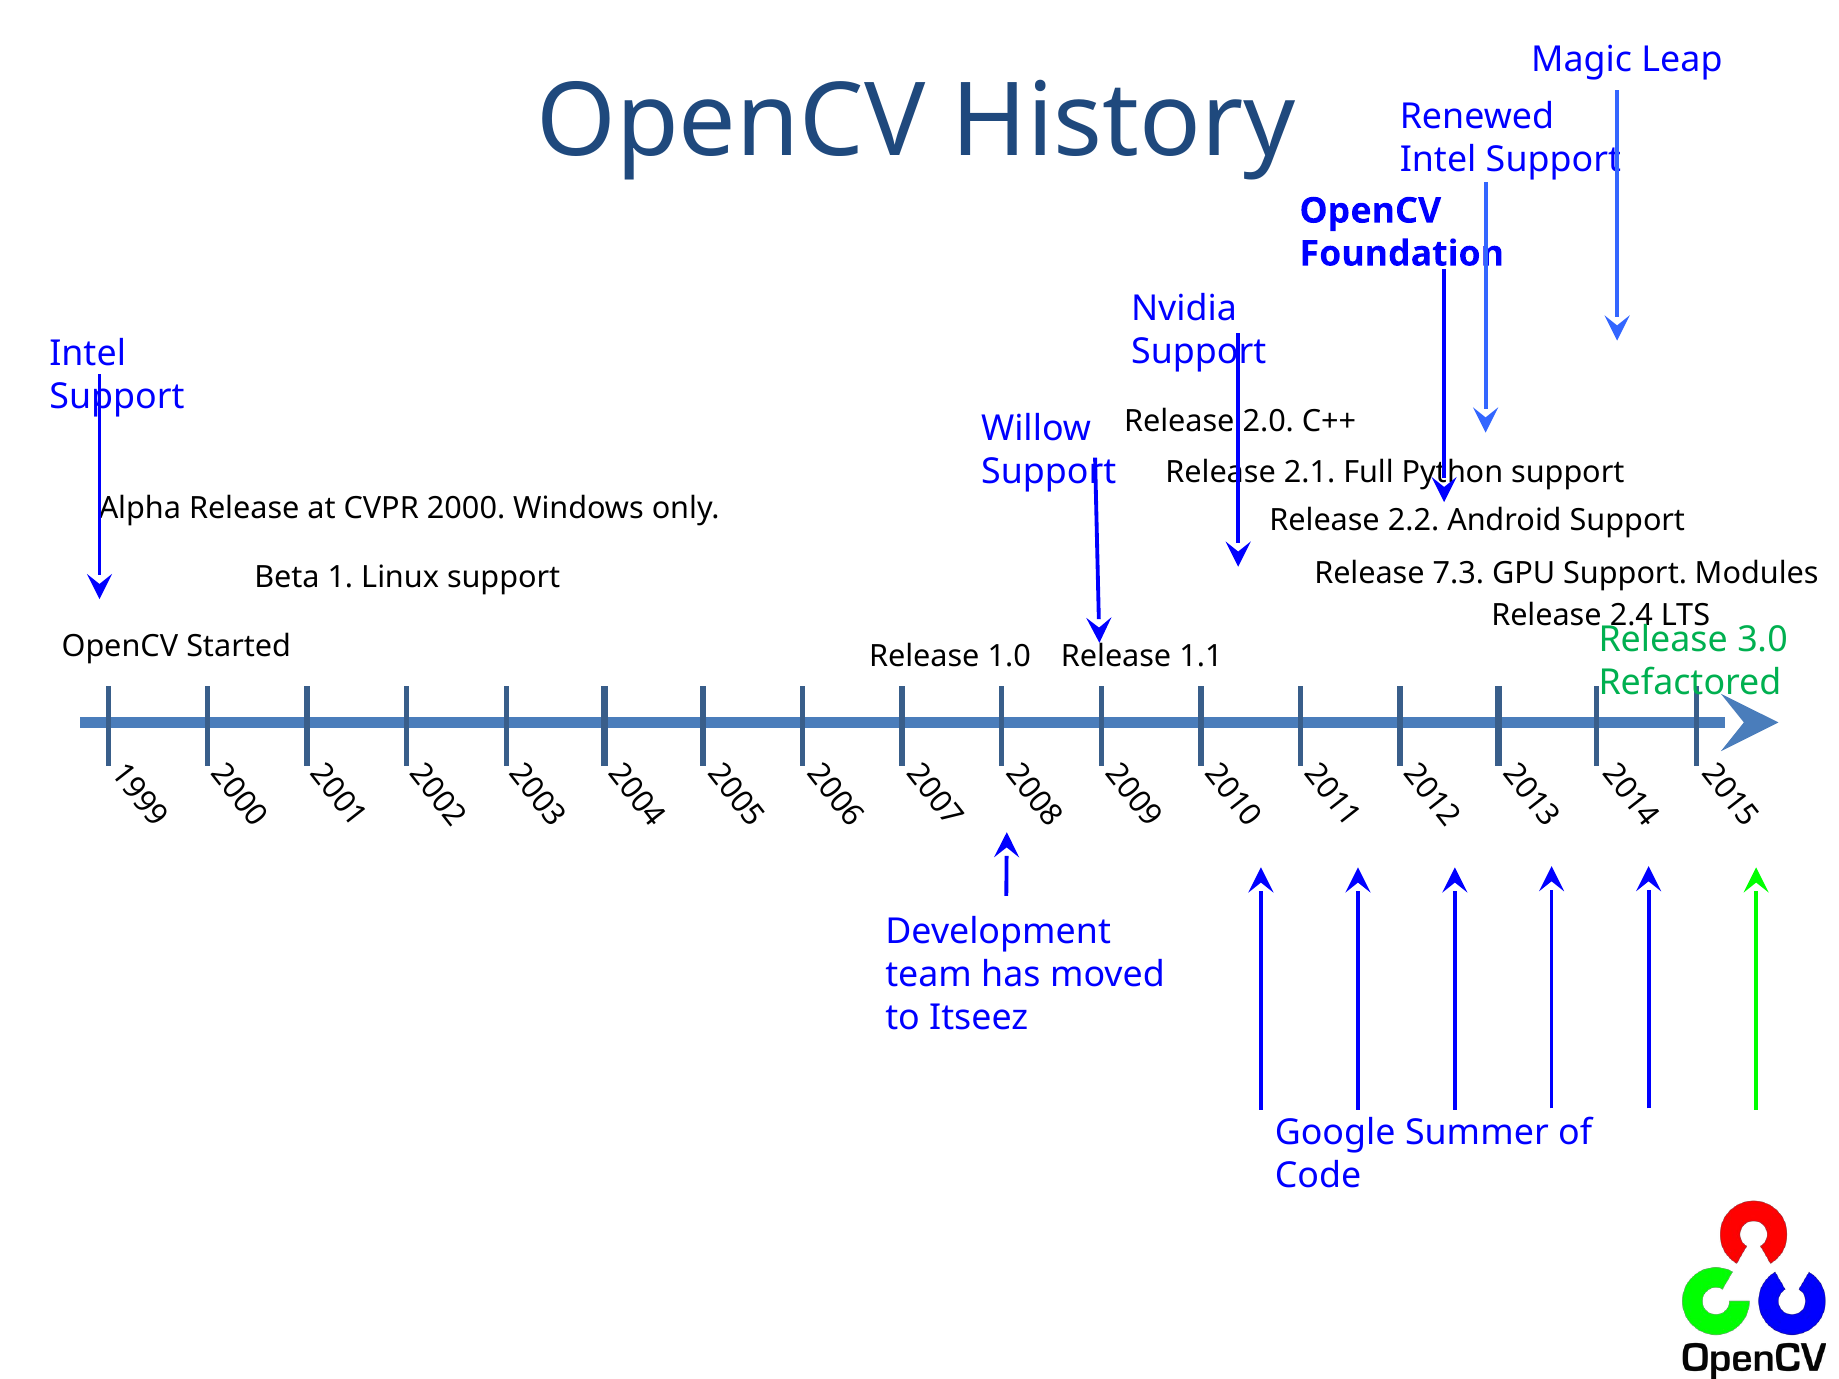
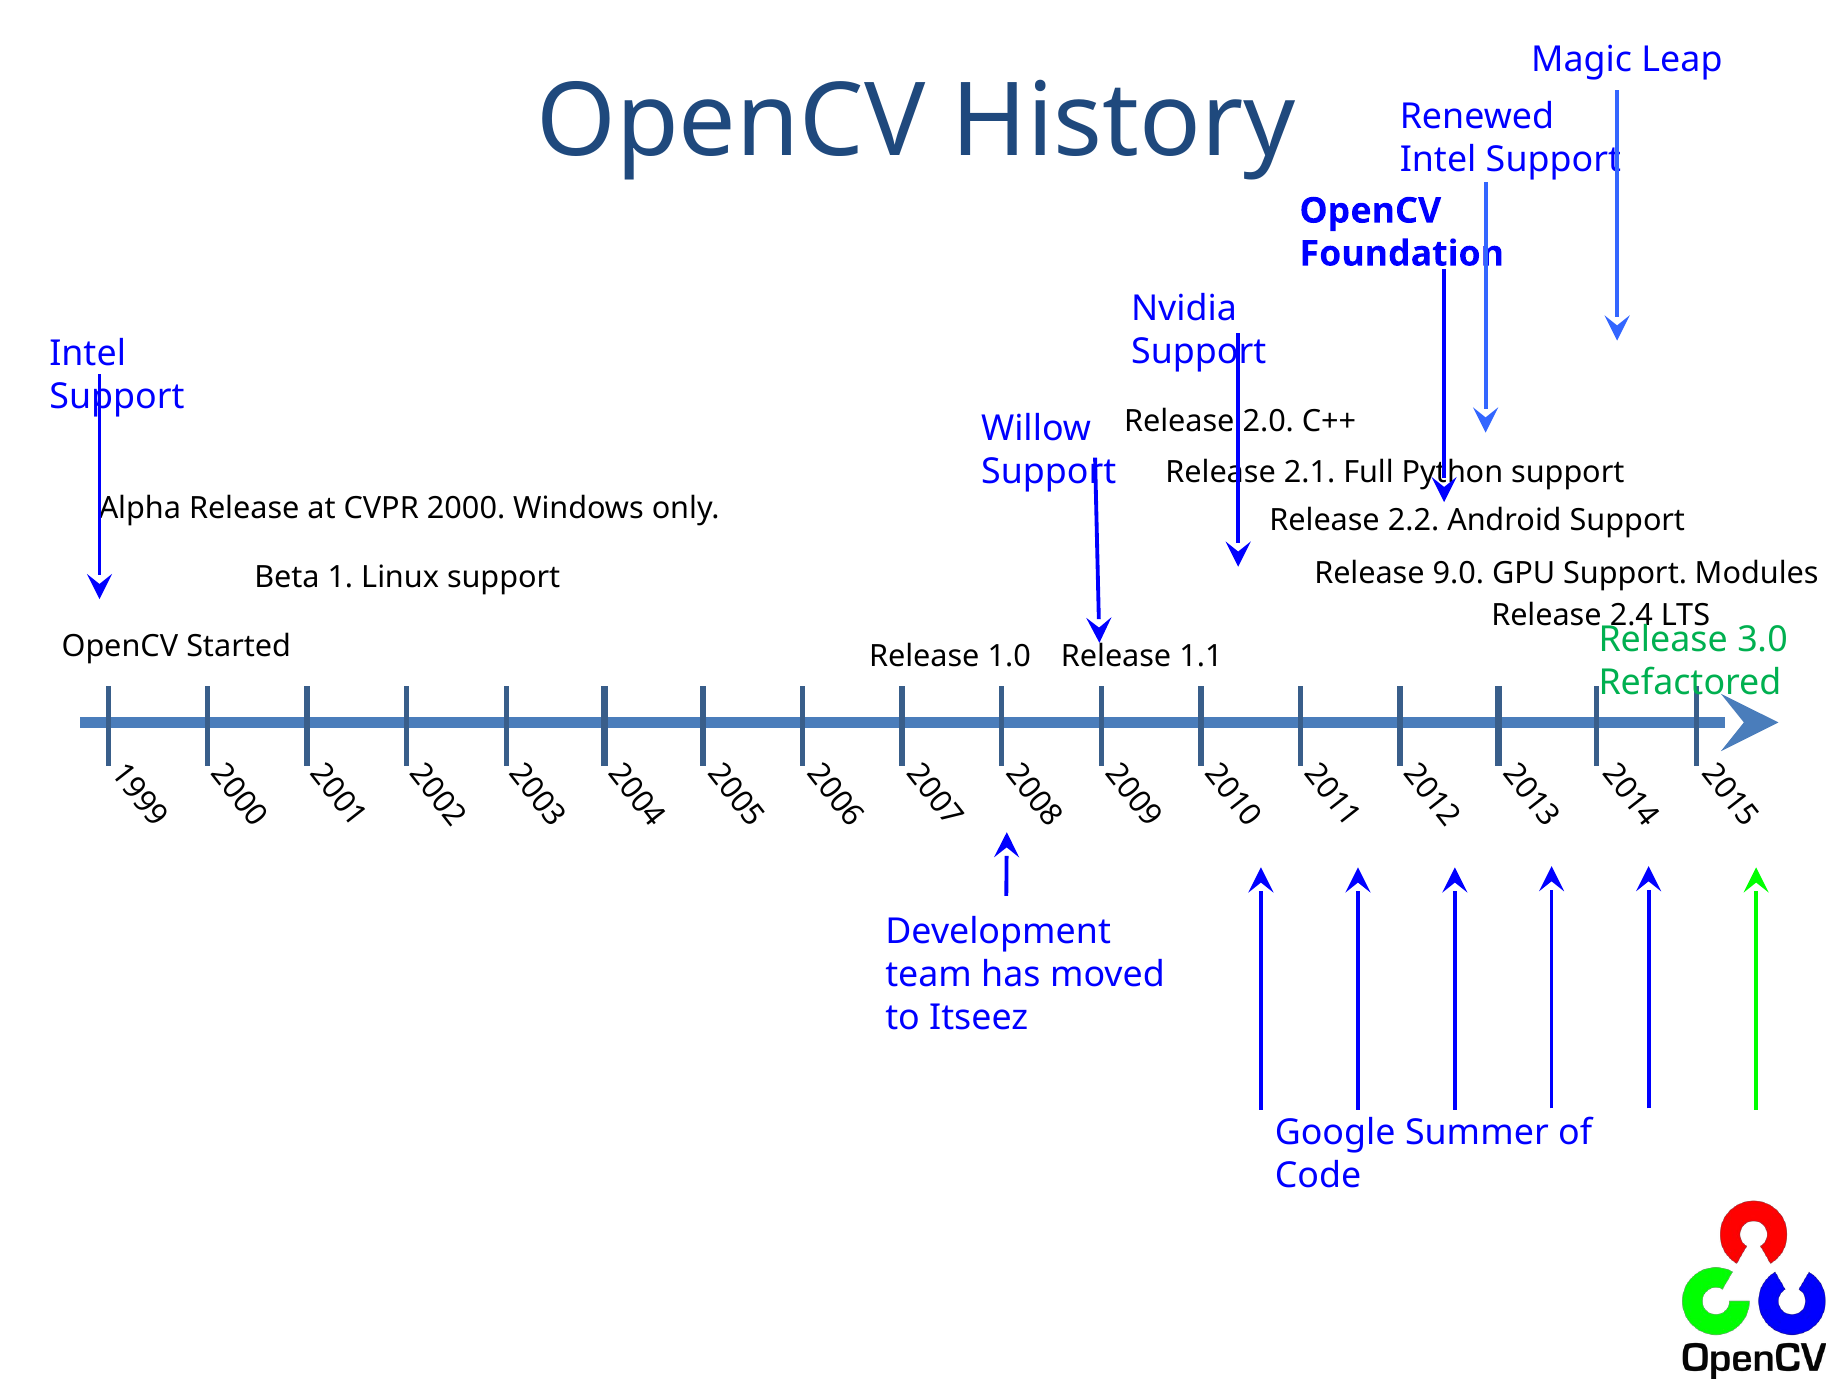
7.3: 7.3 -> 9.0
